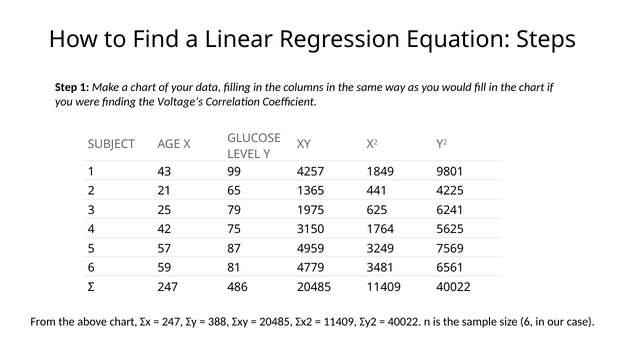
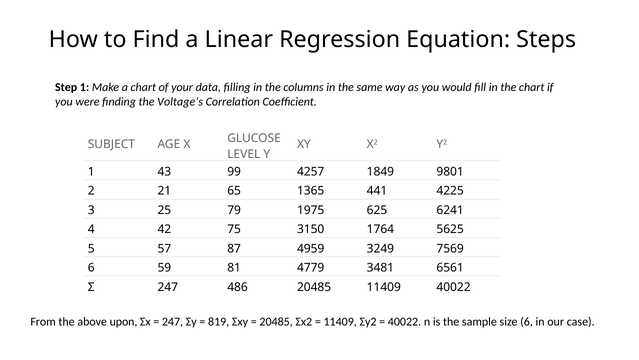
above chart: chart -> upon
388: 388 -> 819
